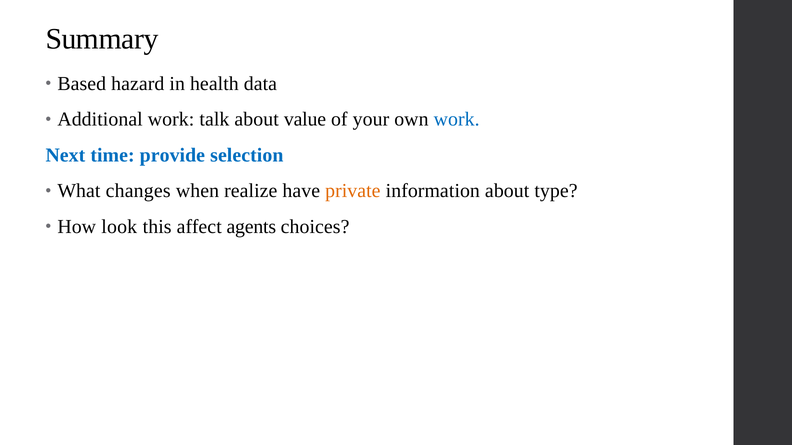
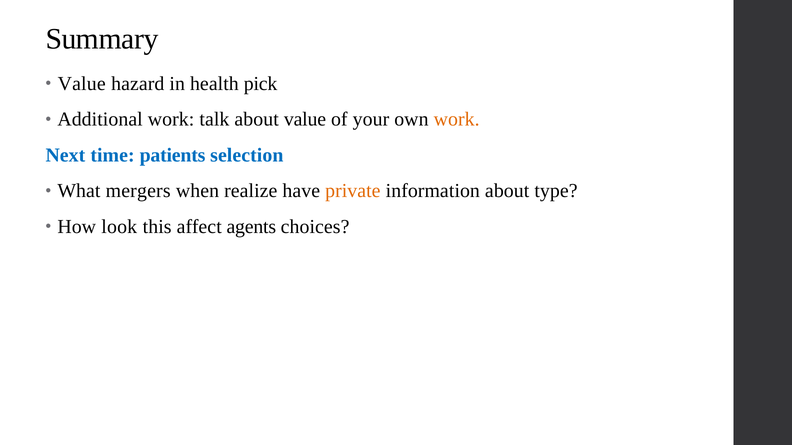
Based at (82, 84): Based -> Value
data: data -> pick
work at (457, 120) colour: blue -> orange
provide: provide -> patients
changes: changes -> mergers
